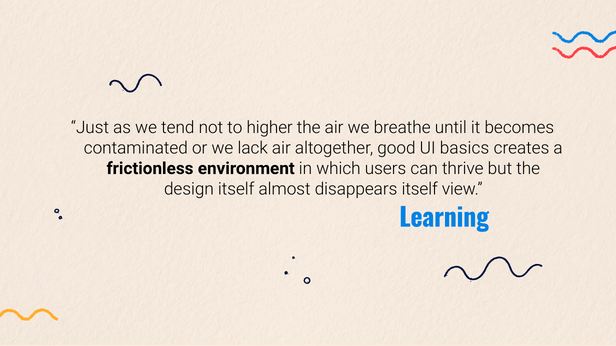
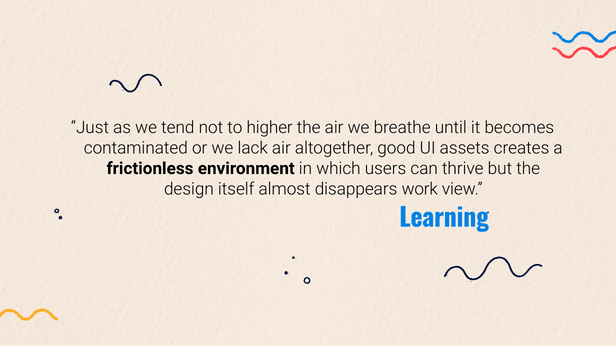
basics: basics -> assets
disappears itself: itself -> work
